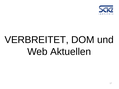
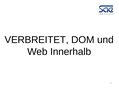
Aktuellen: Aktuellen -> Innerhalb
